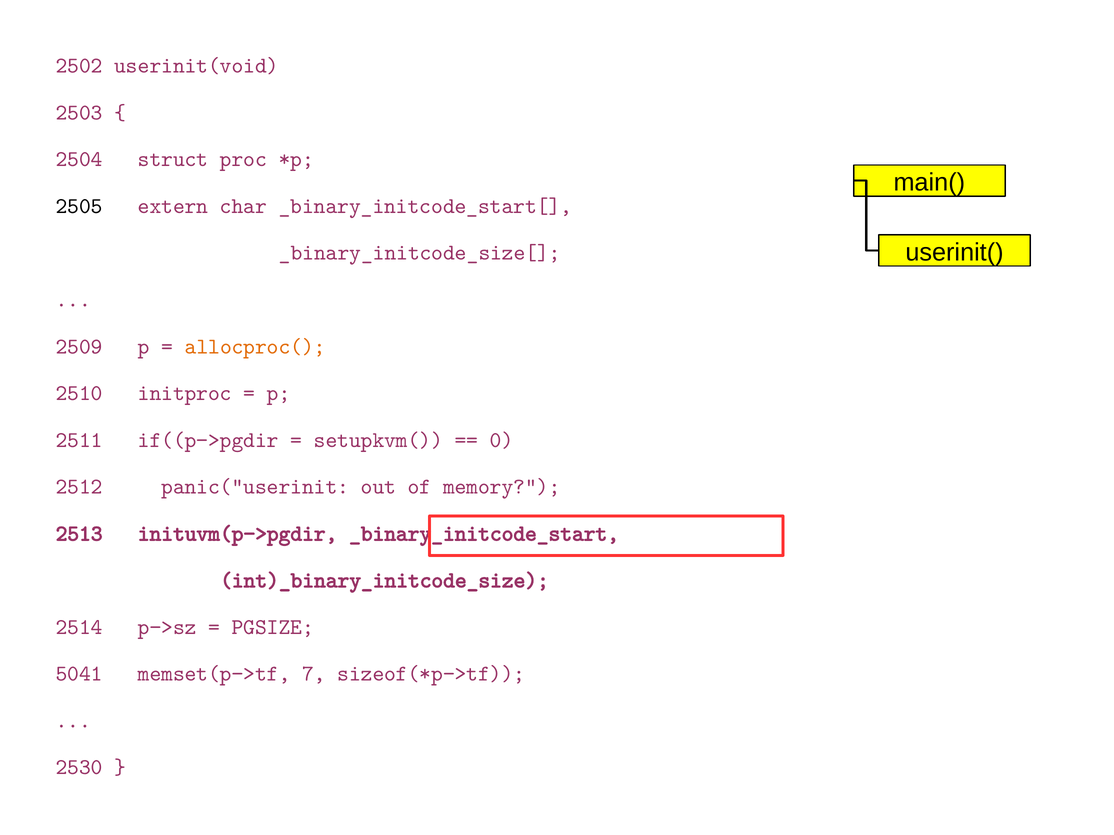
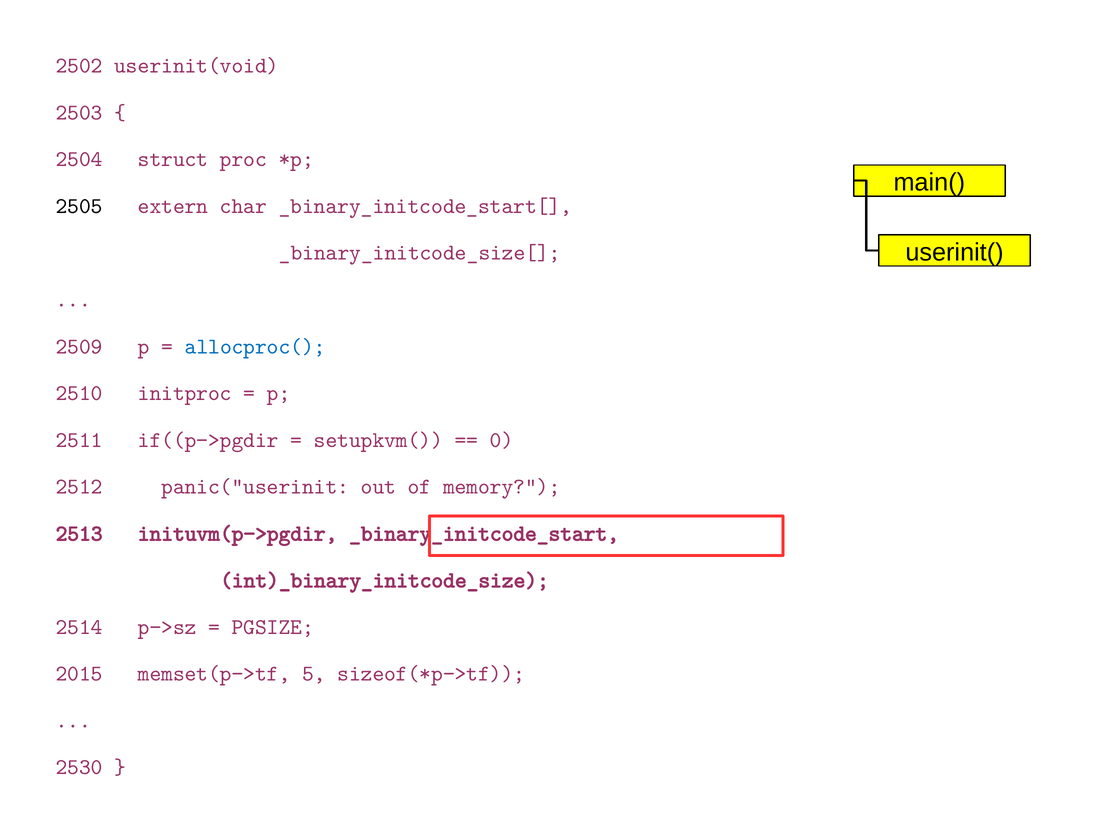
allocproc( colour: orange -> blue
5041: 5041 -> 2015
7: 7 -> 5
